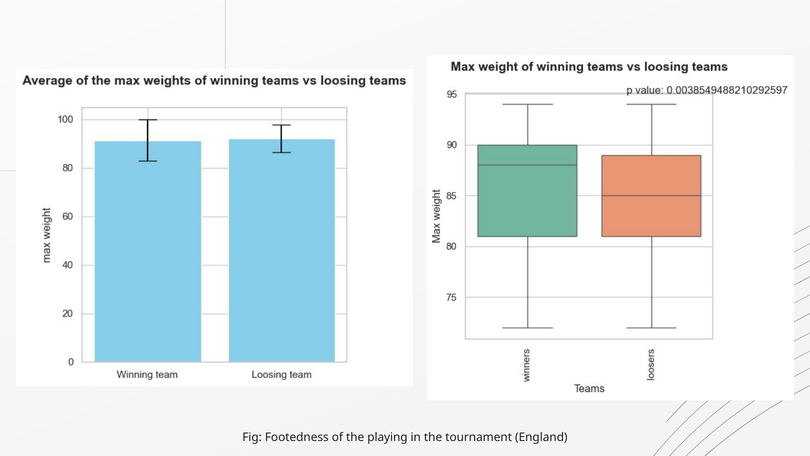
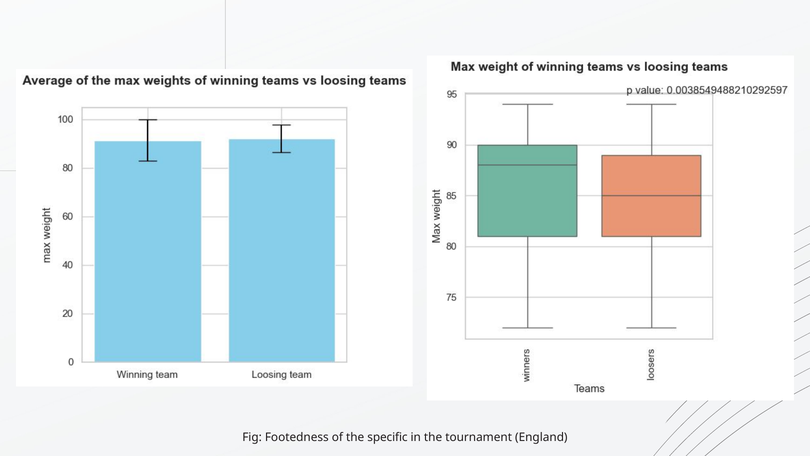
playing: playing -> specific
